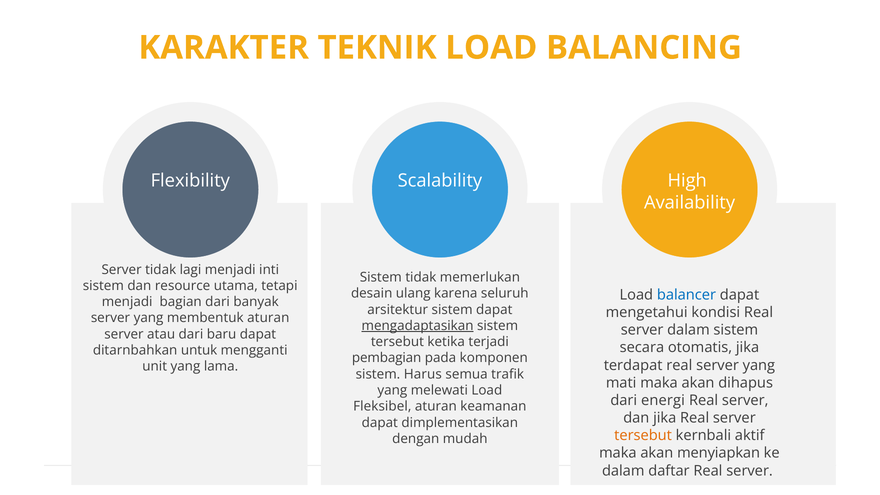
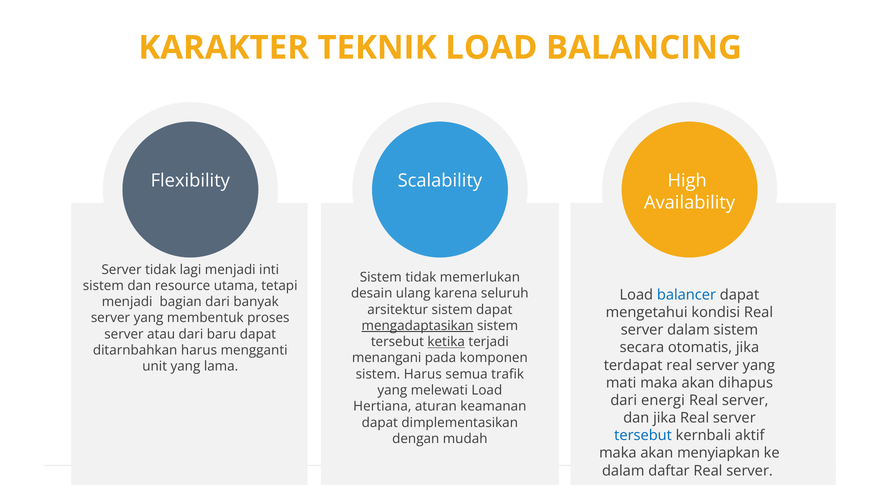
membentuk aturan: aturan -> proses
ketika underline: none -> present
ditarnbahkan untuk: untuk -> harus
pembagian: pembagian -> menangani
Fleksibel: Fleksibel -> Hertiana
tersebut at (643, 436) colour: orange -> blue
